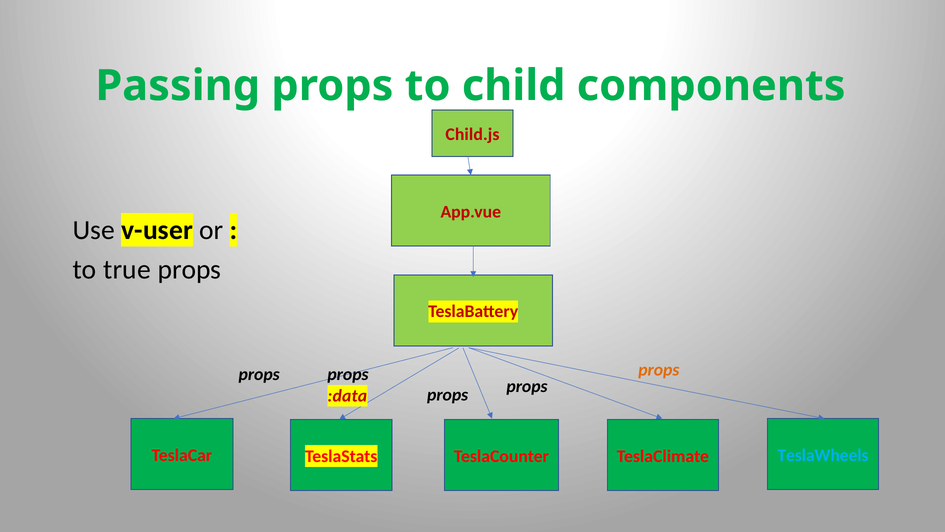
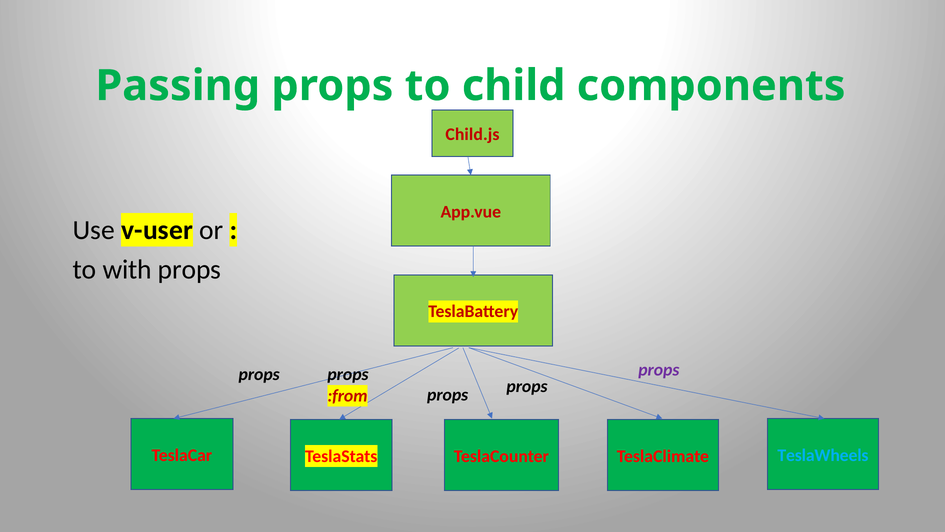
true: true -> with
props at (659, 370) colour: orange -> purple
:data: :data -> :from
